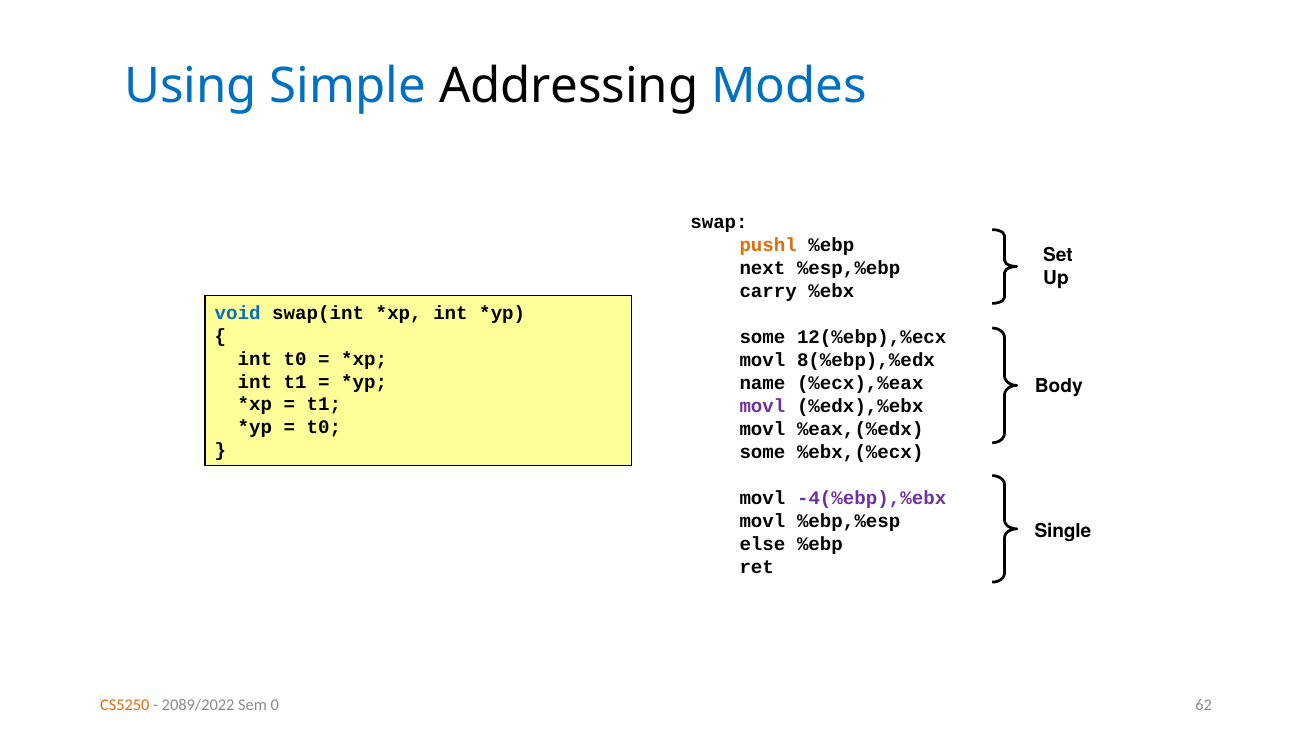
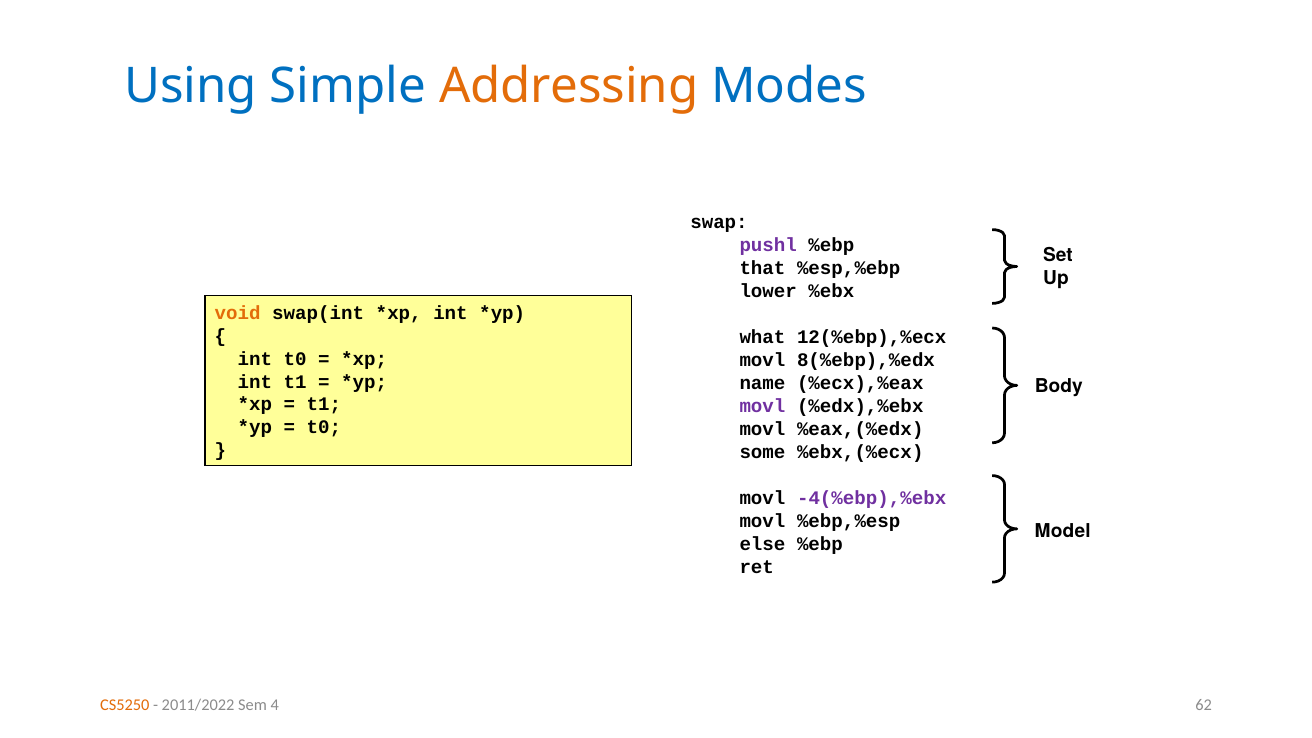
Addressing colour: black -> orange
pushl colour: orange -> purple
next: next -> that
carry: carry -> lower
void colour: blue -> orange
some at (762, 337): some -> what
Single: Single -> Model
2089/2022: 2089/2022 -> 2011/2022
0: 0 -> 4
